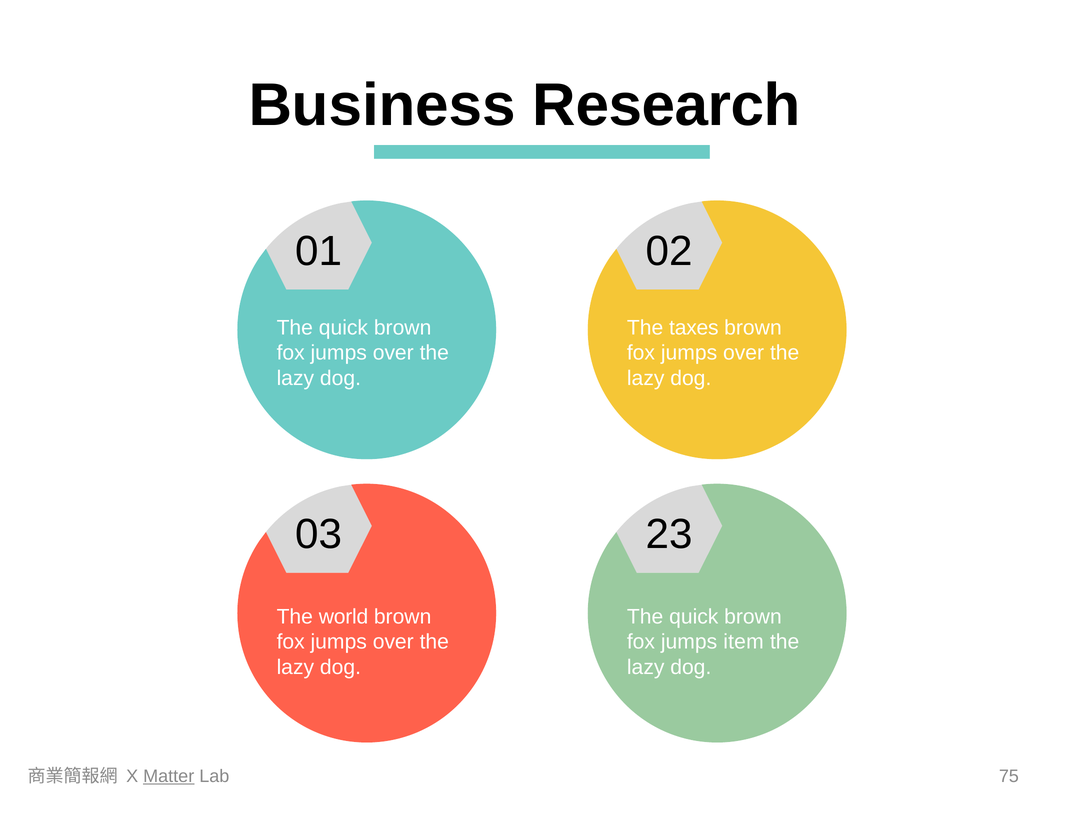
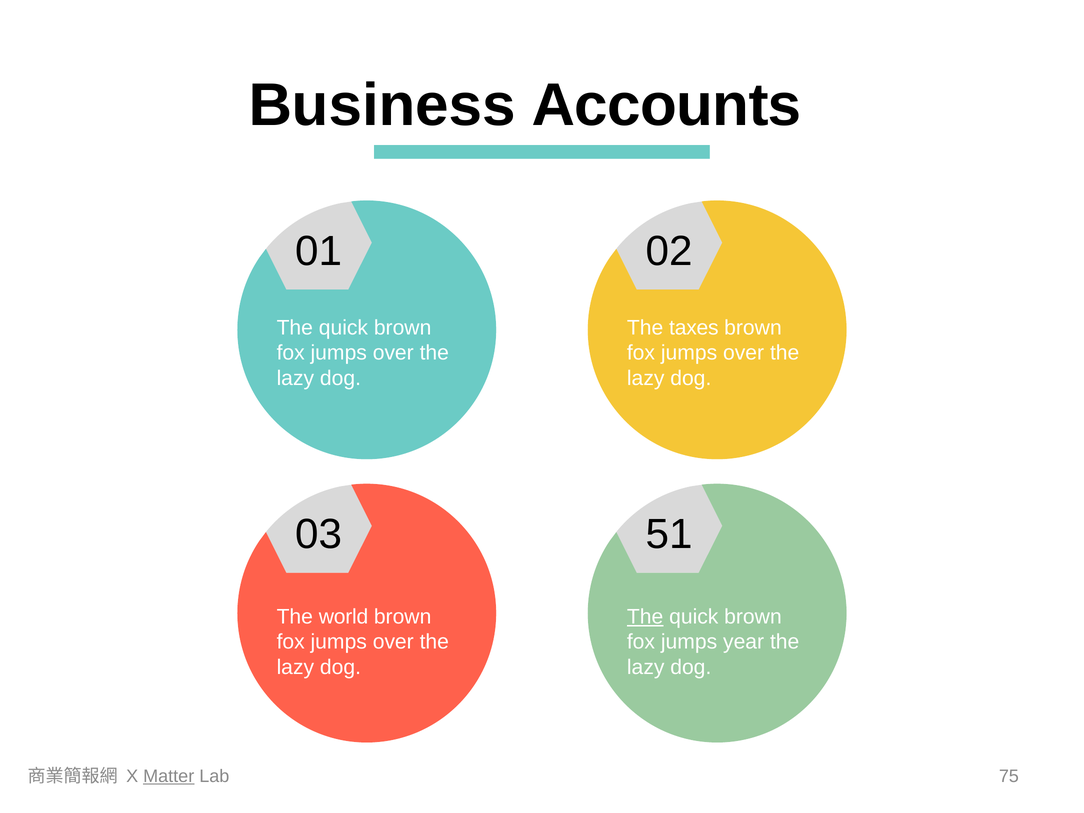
Research: Research -> Accounts
23: 23 -> 51
The at (645, 617) underline: none -> present
item: item -> year
